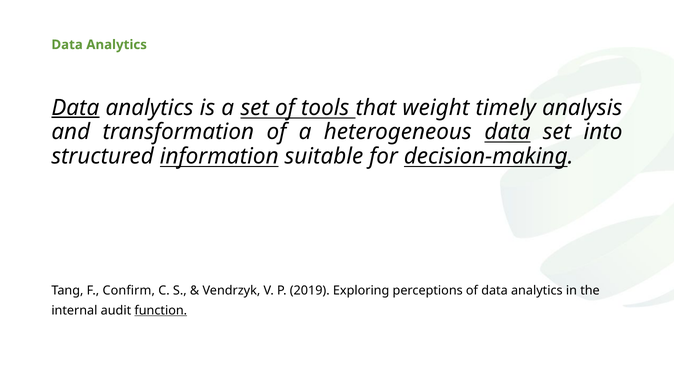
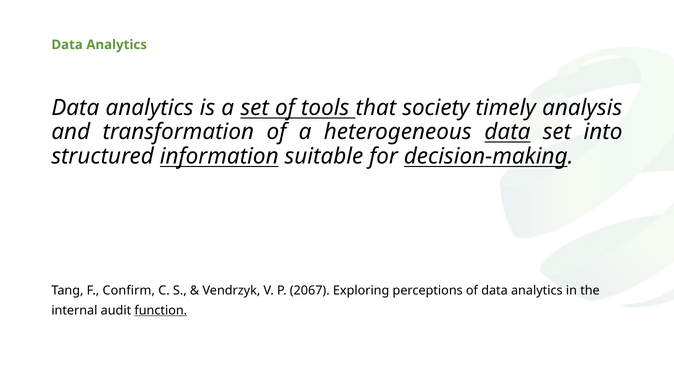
Data at (75, 108) underline: present -> none
weight: weight -> society
2019: 2019 -> 2067
